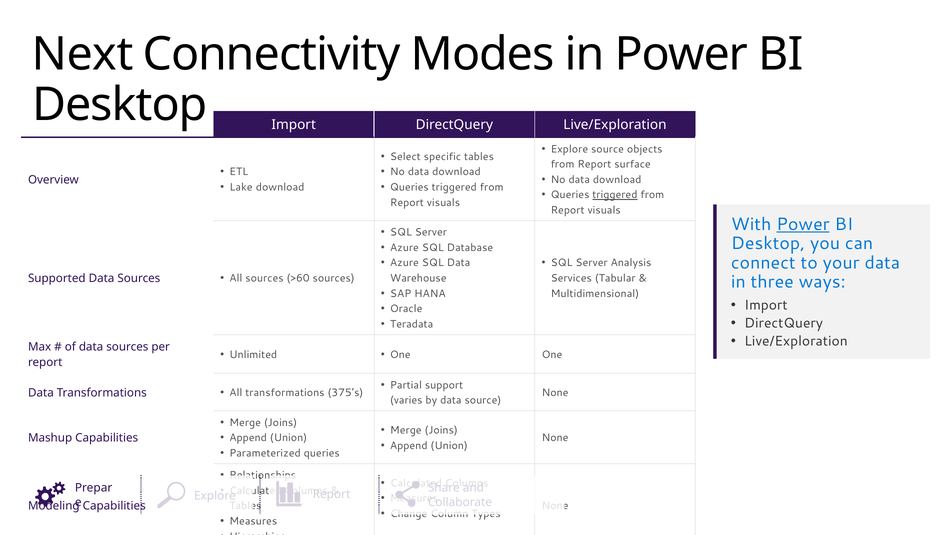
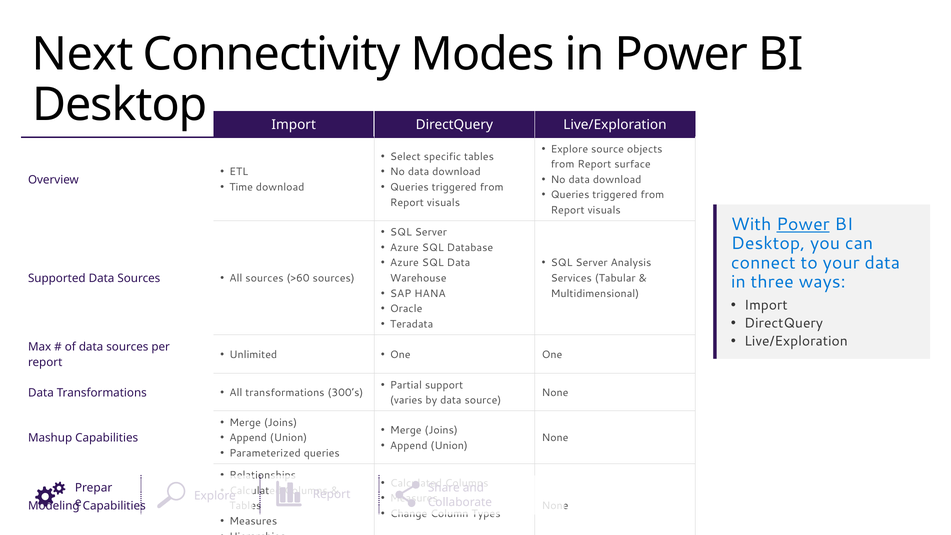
Lake: Lake -> Time
triggered at (615, 195) underline: present -> none
375’s: 375’s -> 300’s
